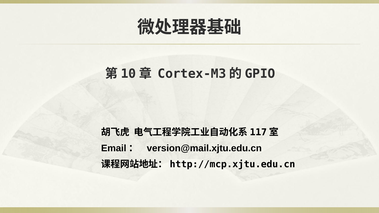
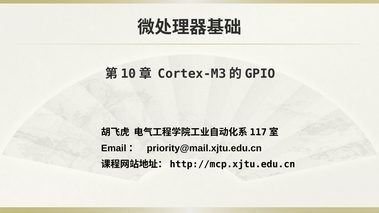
version@mail.xjtu.edu.cn: version@mail.xjtu.edu.cn -> priority@mail.xjtu.edu.cn
